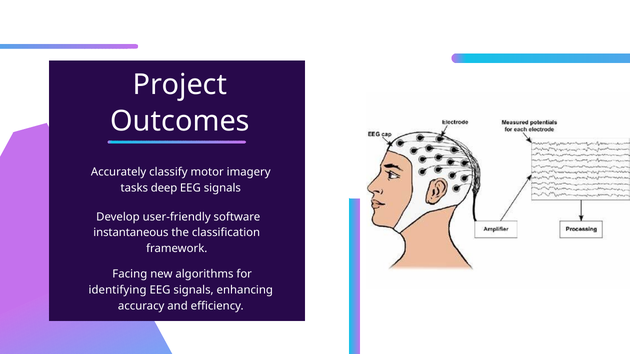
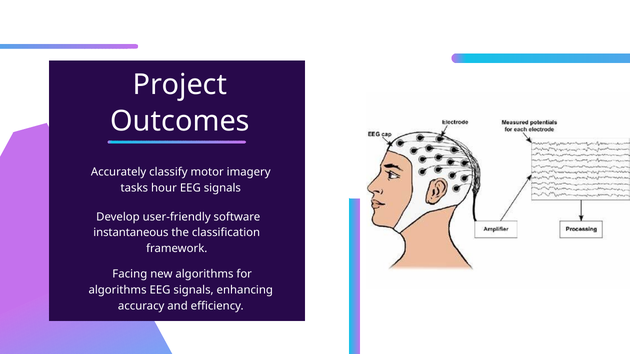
deep: deep -> hour
identifying at (118, 290): identifying -> algorithms
